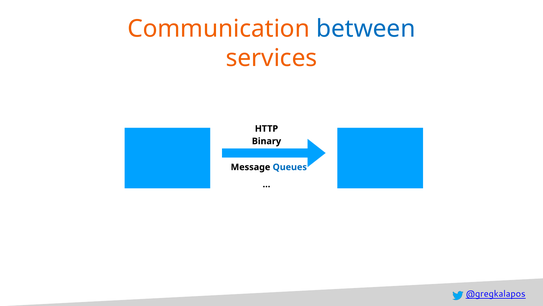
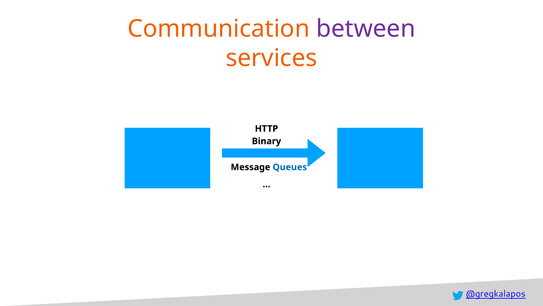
between colour: blue -> purple
